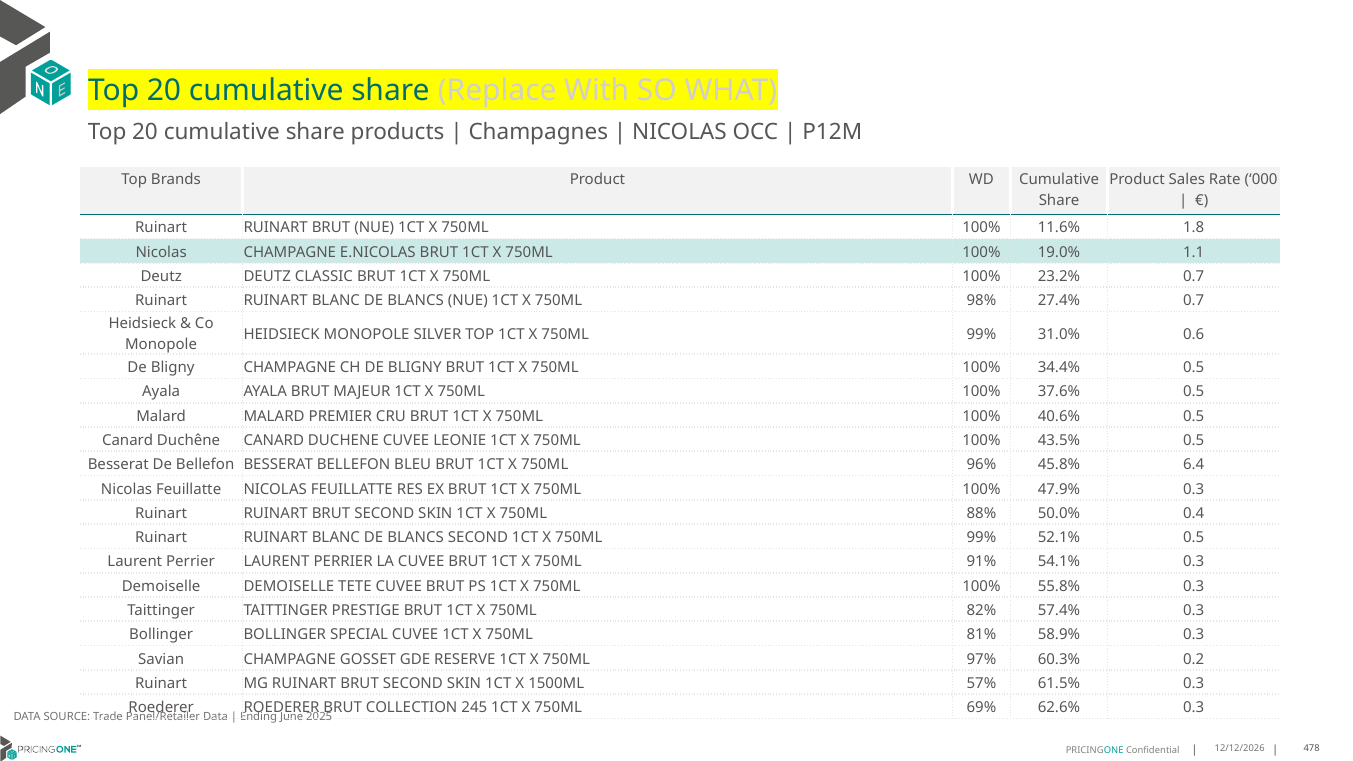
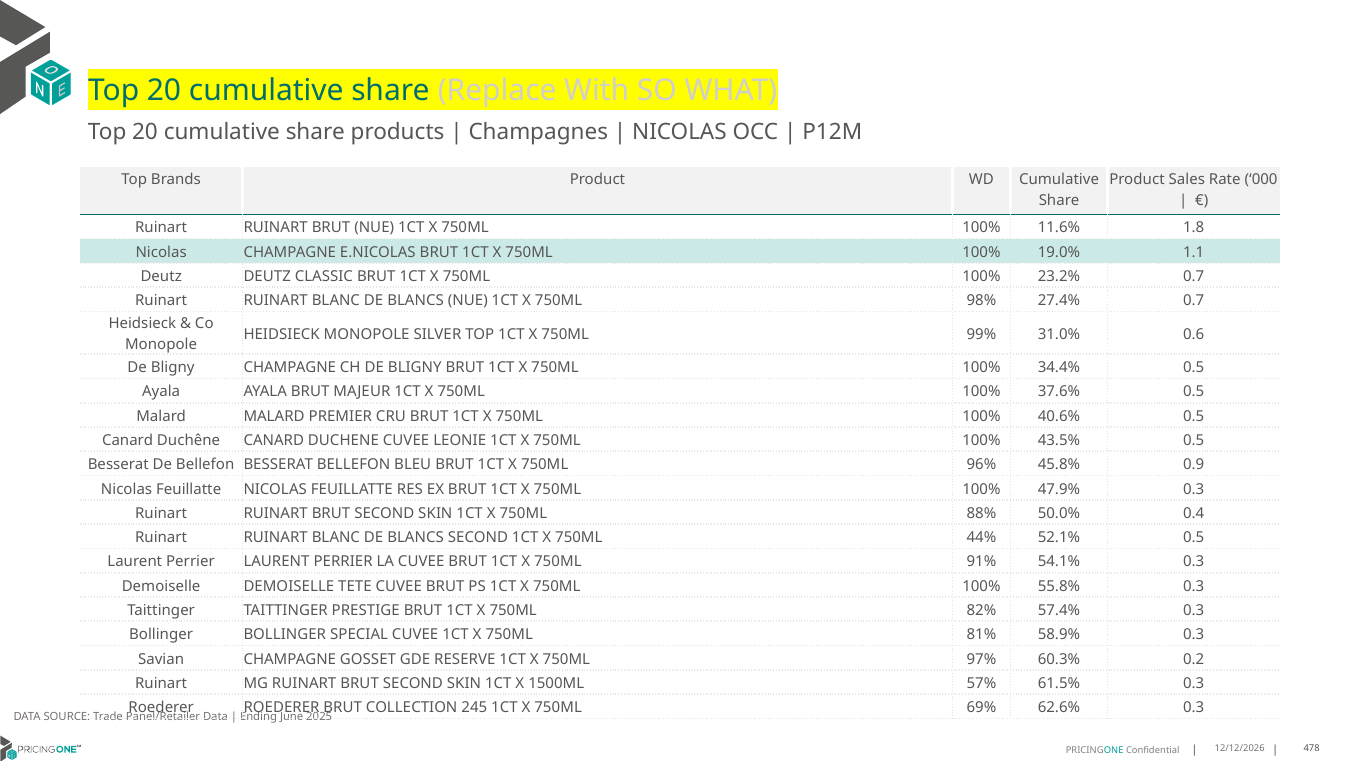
6.4: 6.4 -> 0.9
99% at (981, 538): 99% -> 44%
